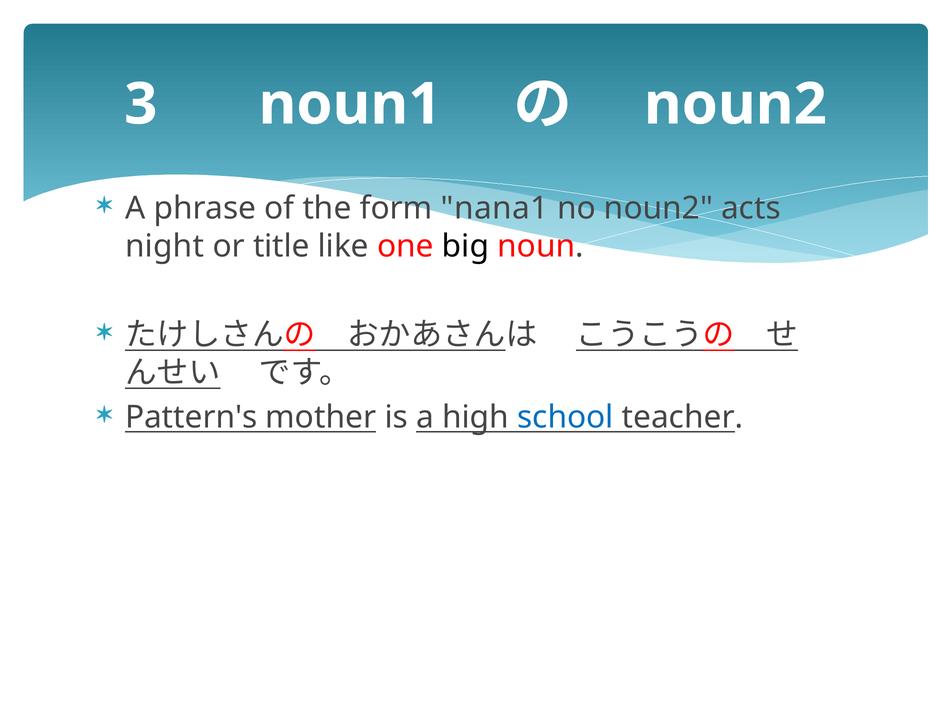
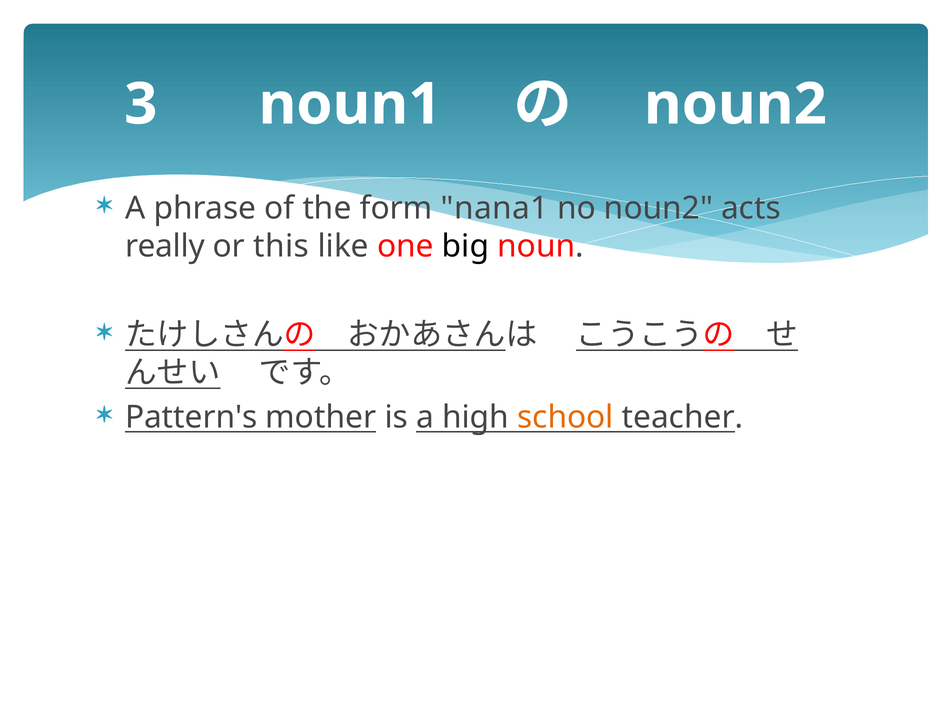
night: night -> really
title: title -> this
school colour: blue -> orange
